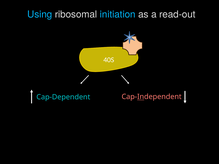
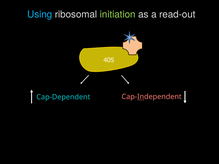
initiation colour: light blue -> light green
